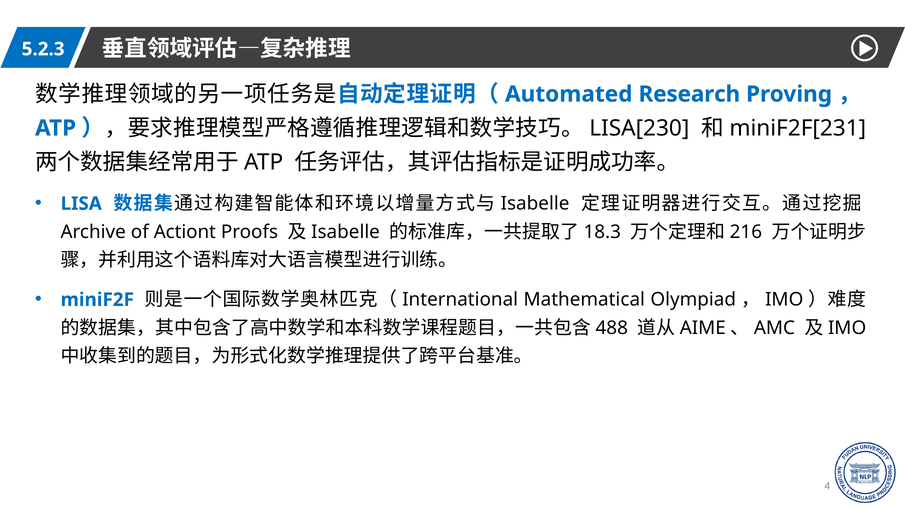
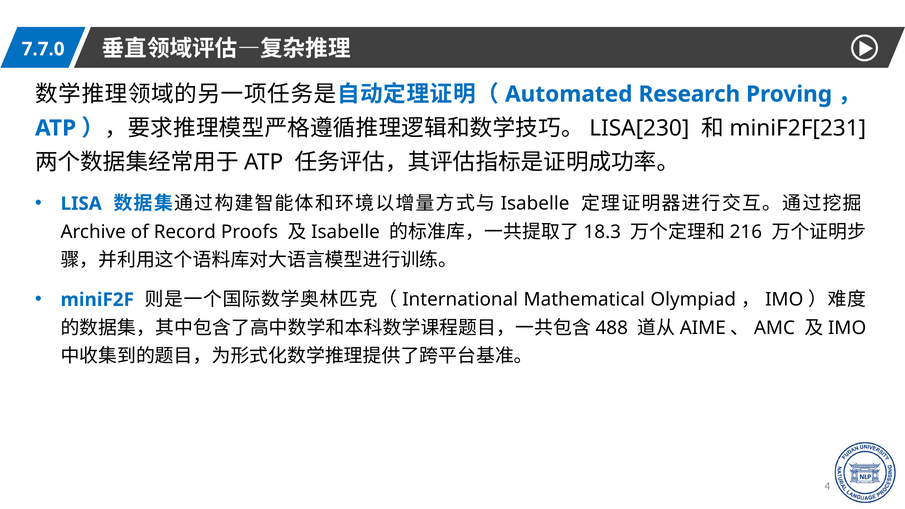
5.2.3: 5.2.3 -> 7.7.0
Actiont: Actiont -> Record
